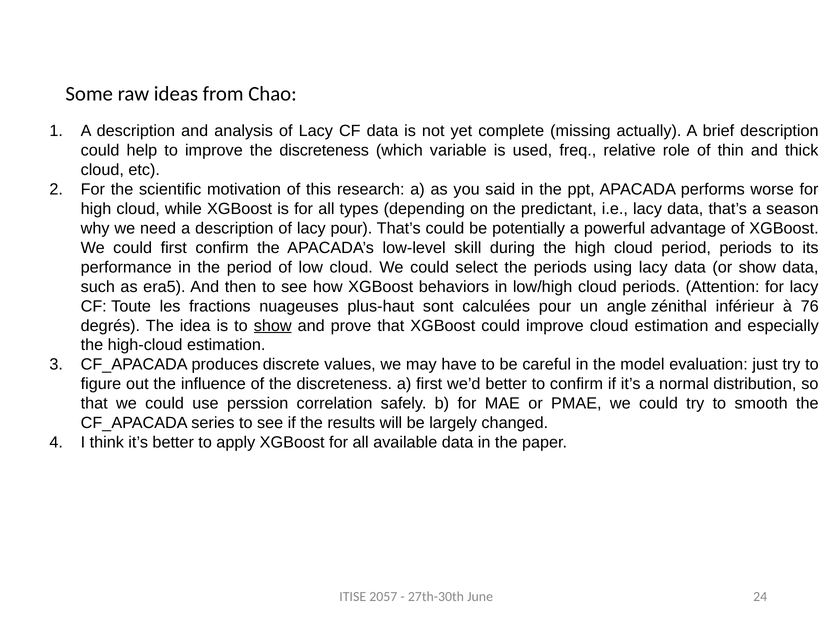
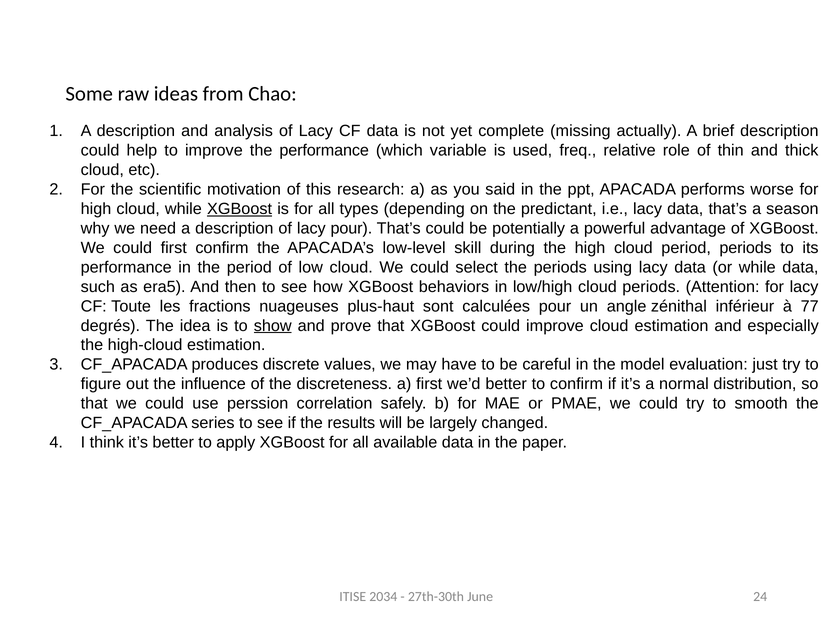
improve the discreteness: discreteness -> performance
XGBoost at (240, 209) underline: none -> present
or show: show -> while
76: 76 -> 77
2057: 2057 -> 2034
